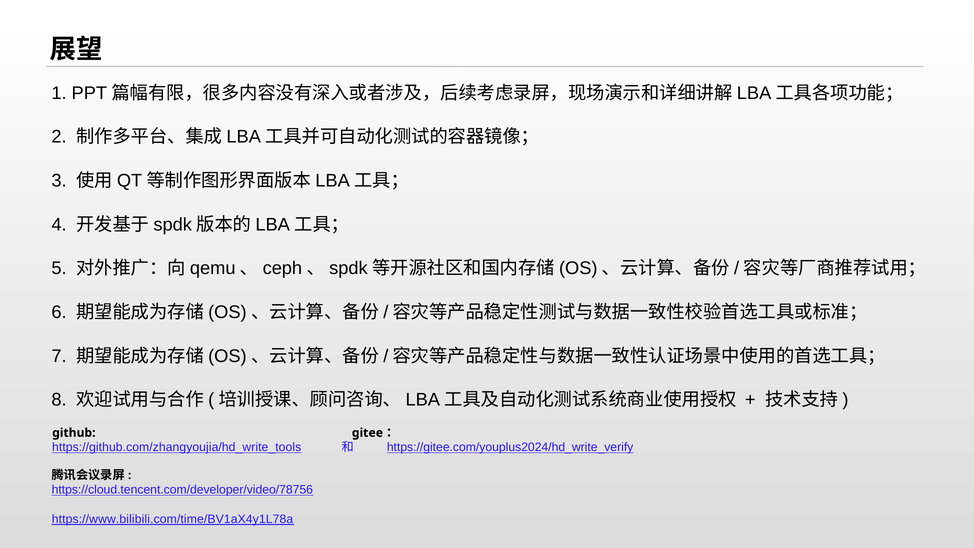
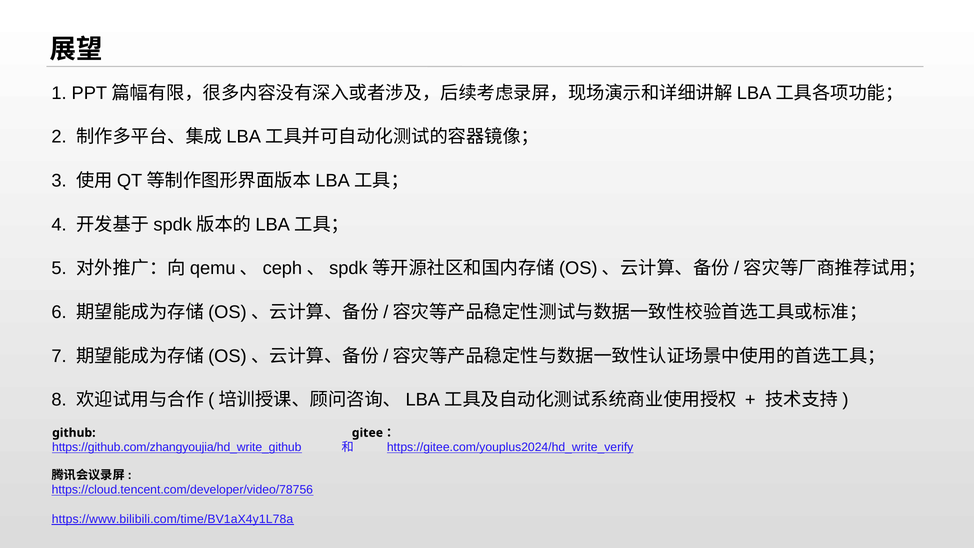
https://github.com/zhangyoujia/hd_write_tools: https://github.com/zhangyoujia/hd_write_tools -> https://github.com/zhangyoujia/hd_write_github
